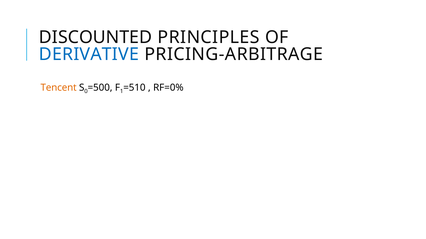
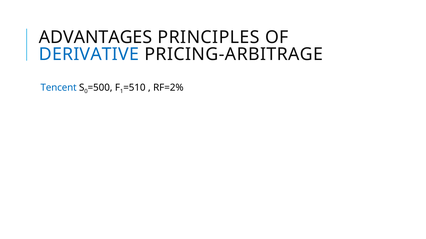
DISCOUNTED: DISCOUNTED -> ADVANTAGES
Tencent colour: orange -> blue
RF=0%: RF=0% -> RF=2%
